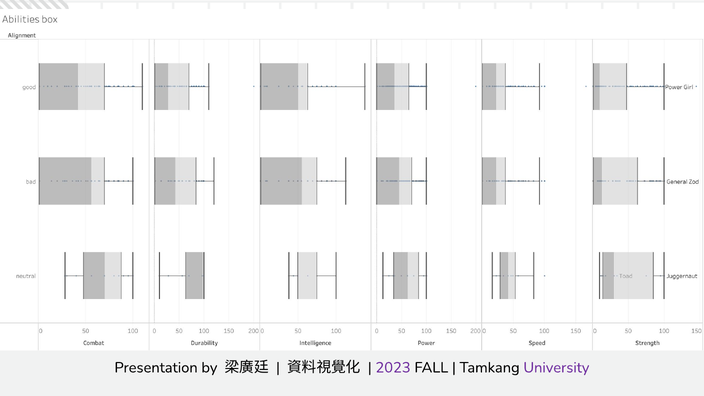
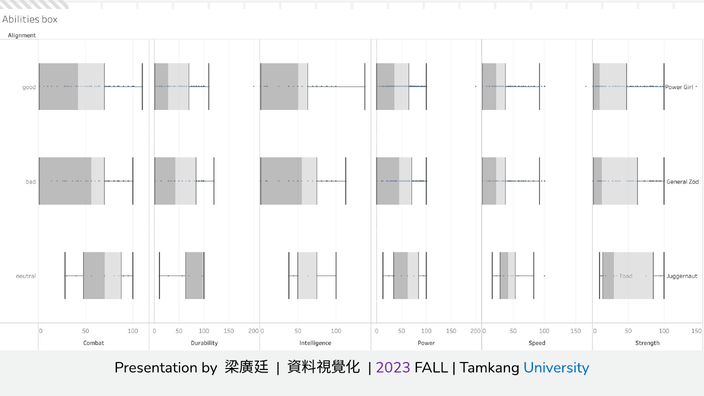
University colour: purple -> blue
